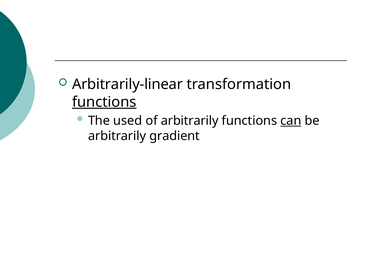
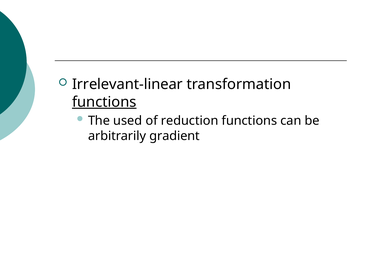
Arbitrarily-linear: Arbitrarily-linear -> Irrelevant-linear
of arbitrarily: arbitrarily -> reduction
can underline: present -> none
